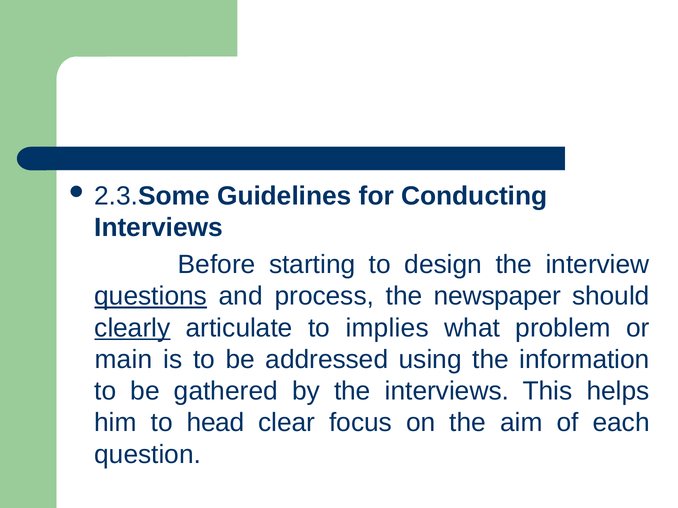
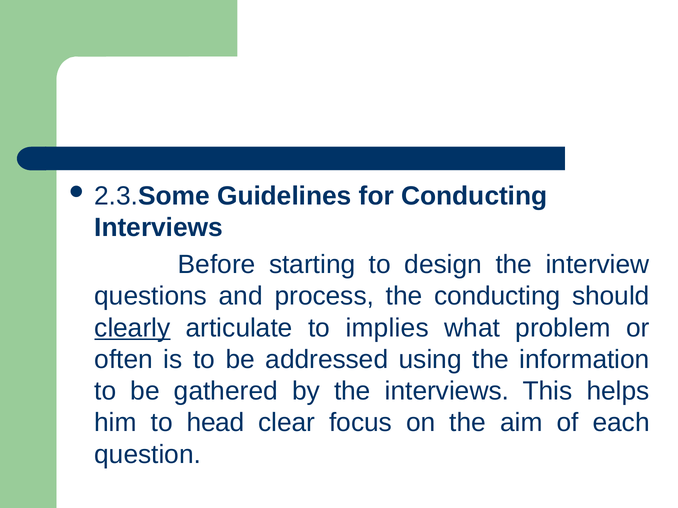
questions underline: present -> none
the newspaper: newspaper -> conducting
main: main -> often
